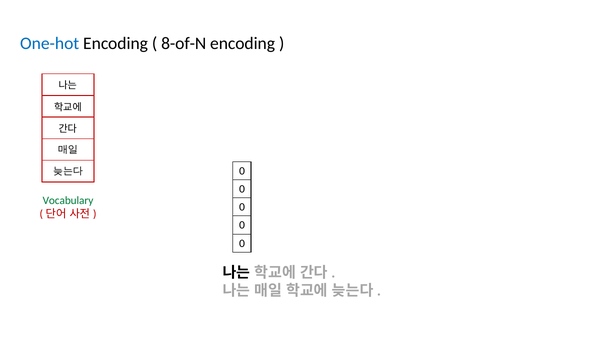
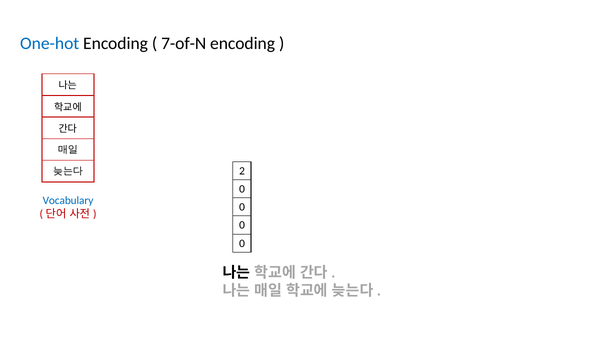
8-of-N: 8-of-N -> 7-of-N
0 at (242, 171): 0 -> 2
Vocabulary colour: green -> blue
